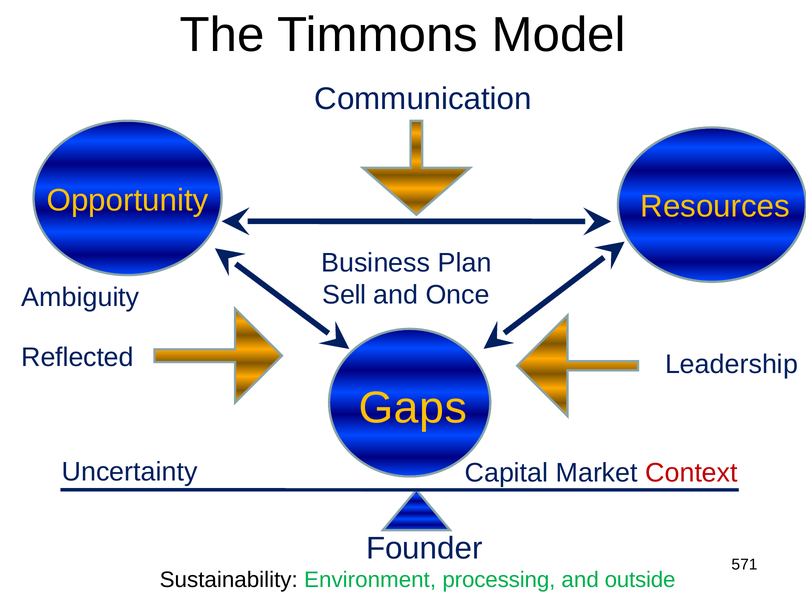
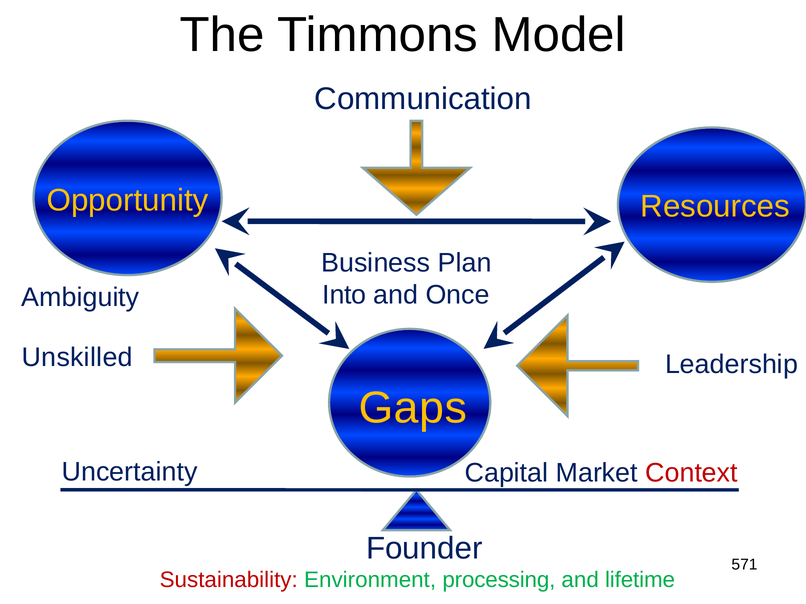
Sell: Sell -> Into
Reflected: Reflected -> Unskilled
Sustainability colour: black -> red
outside: outside -> lifetime
